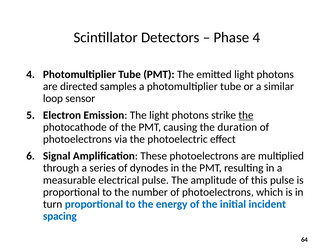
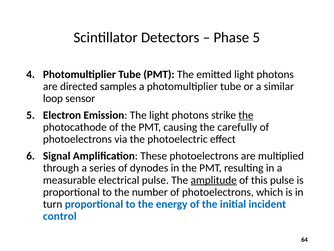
Phase 4: 4 -> 5
duration: duration -> carefully
amplitude underline: none -> present
spacing: spacing -> control
